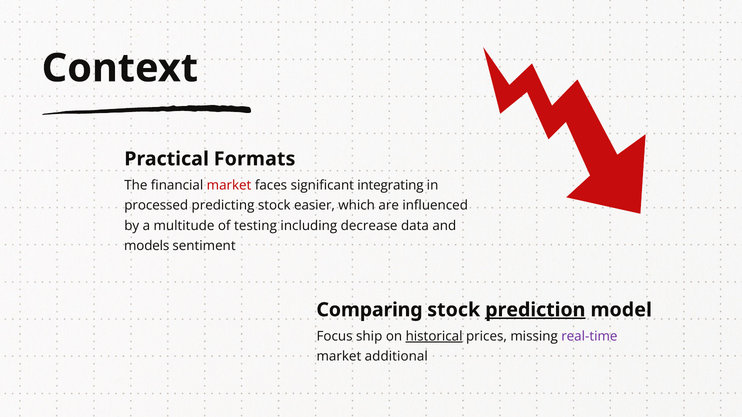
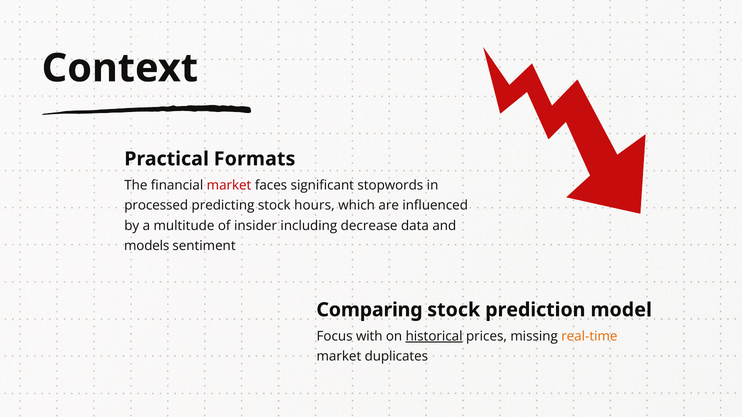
integrating: integrating -> stopwords
easier: easier -> hours
testing: testing -> insider
prediction underline: present -> none
ship: ship -> with
real-time colour: purple -> orange
additional: additional -> duplicates
